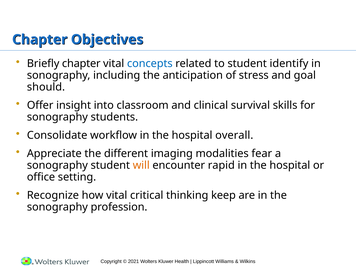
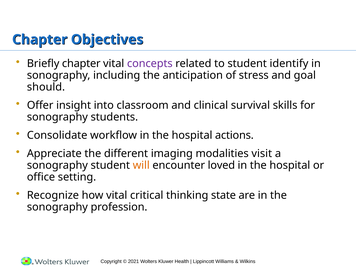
concepts colour: blue -> purple
overall: overall -> actions
fear: fear -> visit
rapid: rapid -> loved
keep: keep -> state
